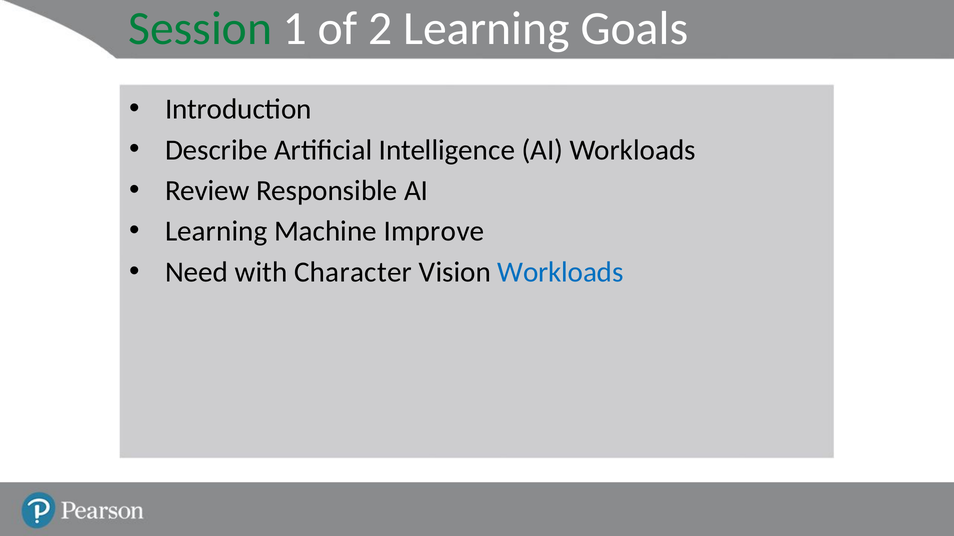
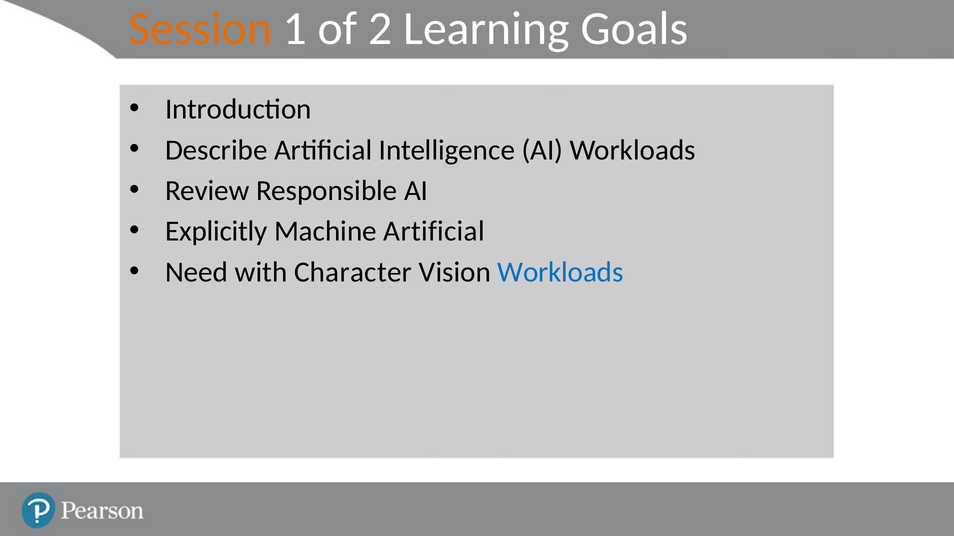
Session colour: green -> orange
Learning at (216, 232): Learning -> Explicitly
Machine Improve: Improve -> Artificial
